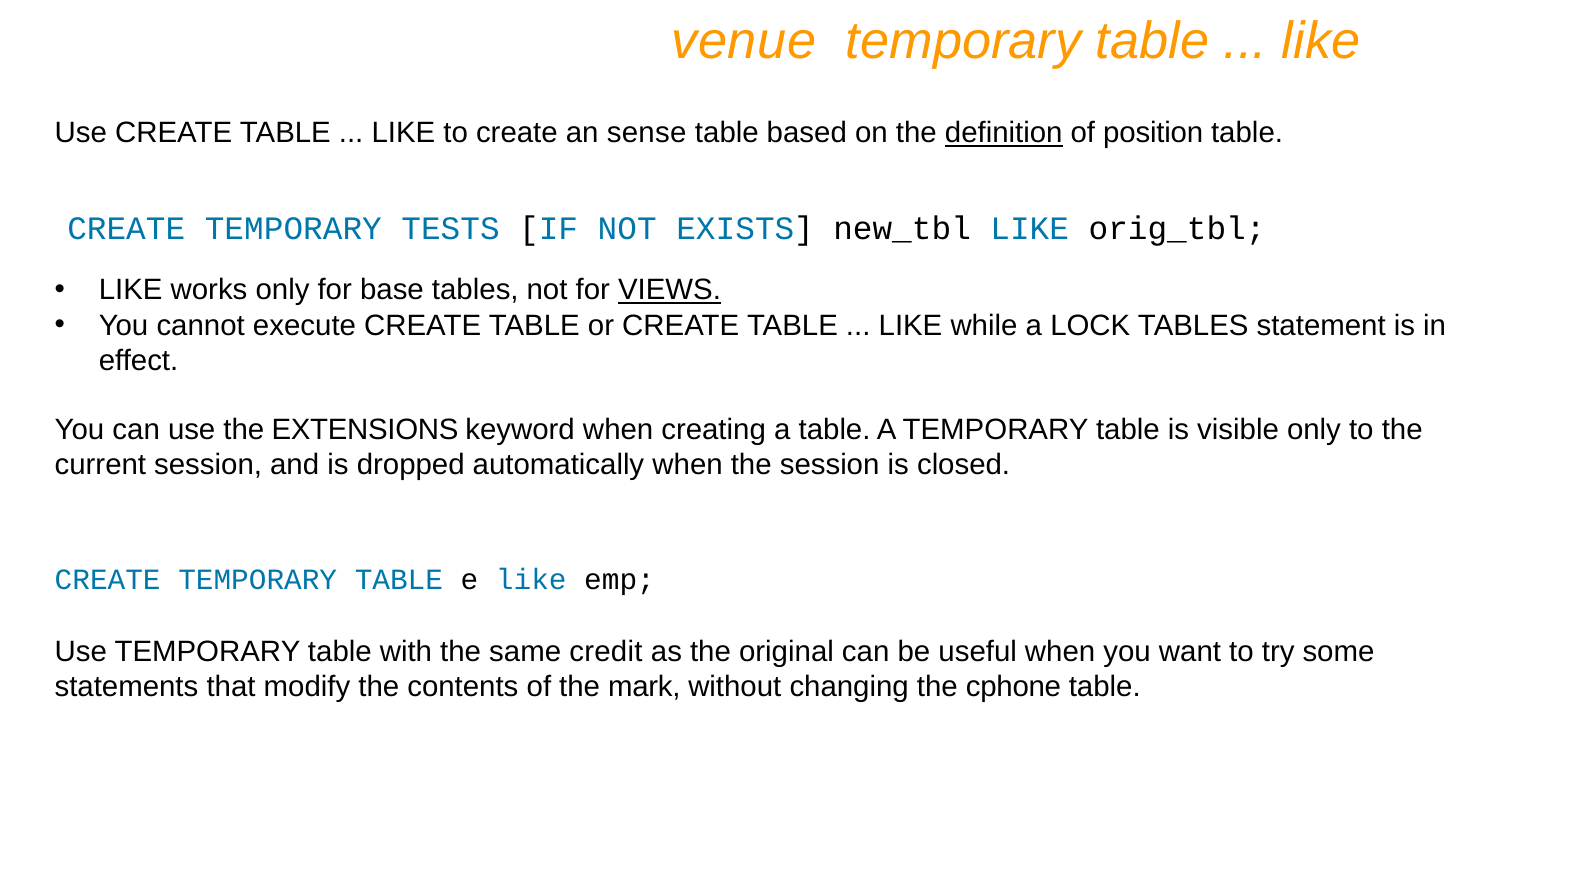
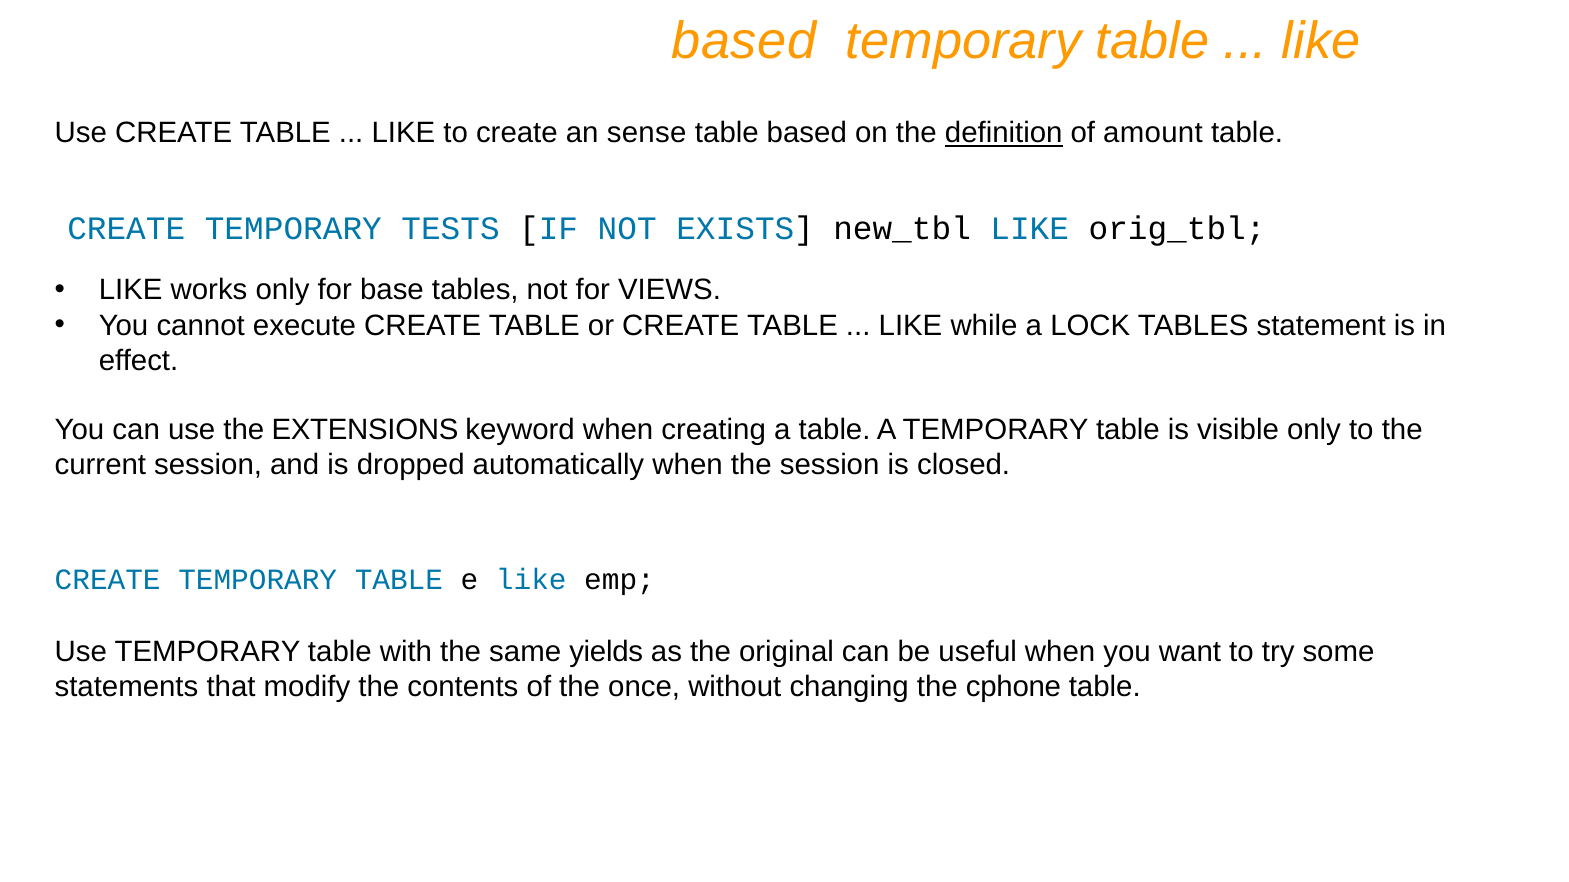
venue at (744, 41): venue -> based
position: position -> amount
VIEWS underline: present -> none
credit: credit -> yields
mark: mark -> once
